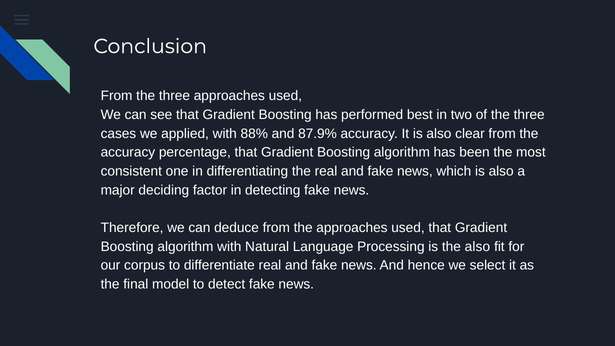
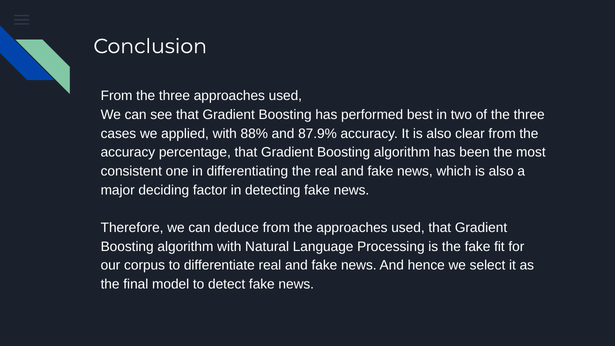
the also: also -> fake
